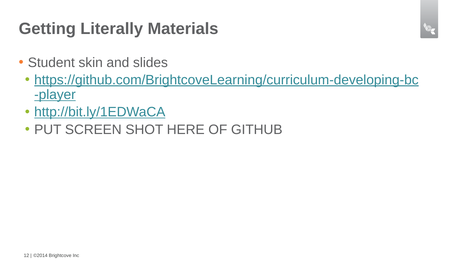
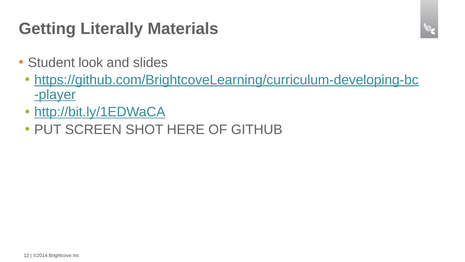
skin: skin -> look
